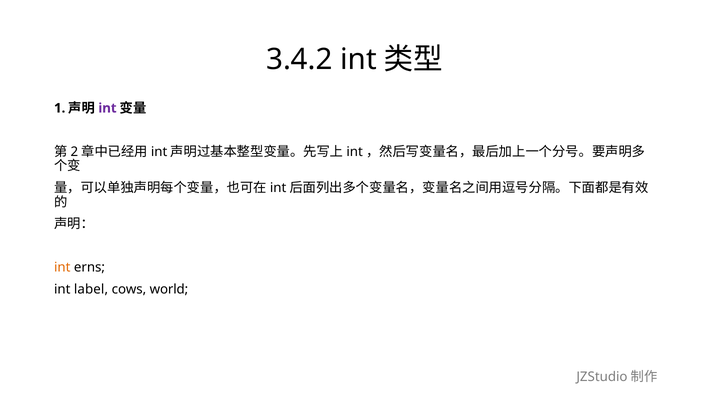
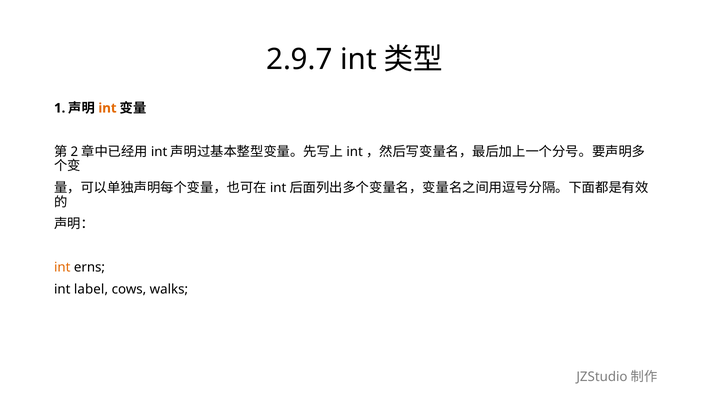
3.4.2: 3.4.2 -> 2.9.7
int at (107, 108) colour: purple -> orange
world: world -> walks
